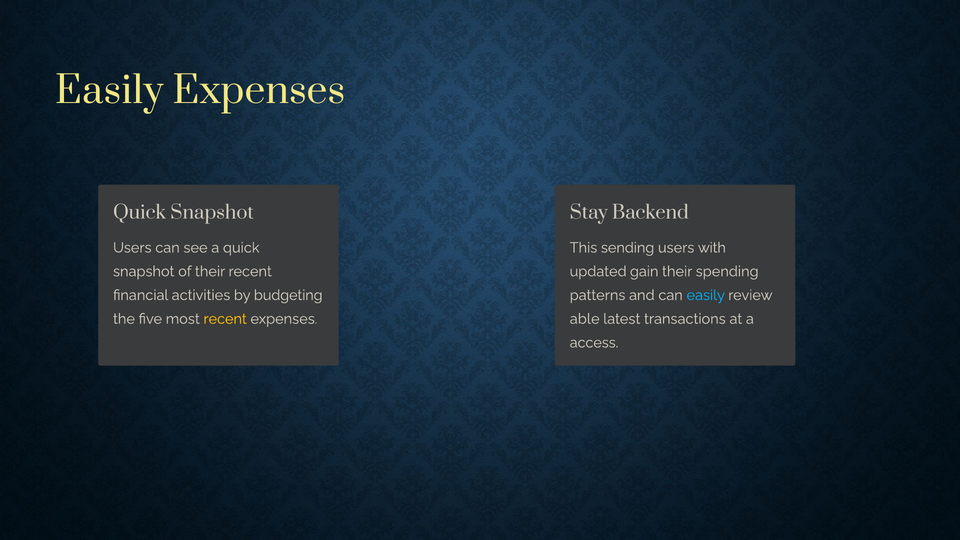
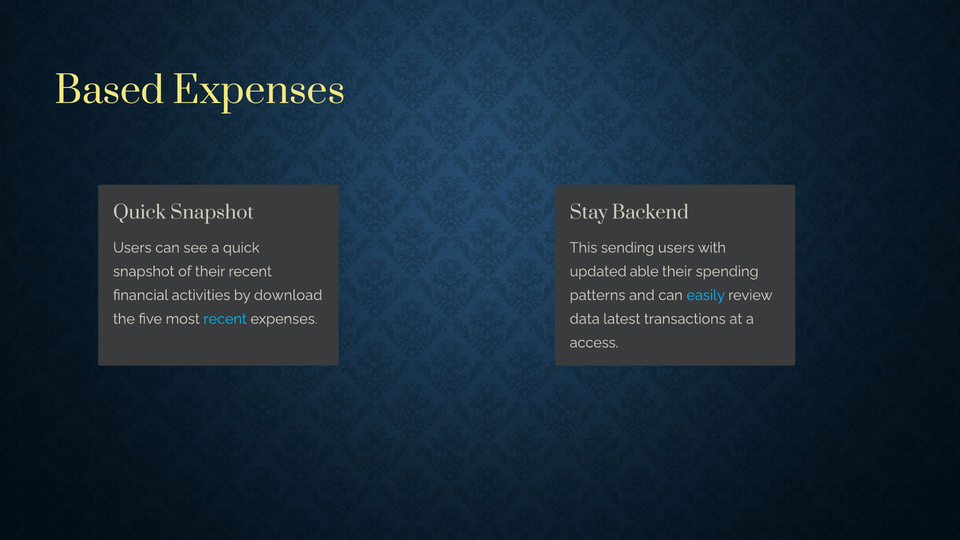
Easily at (109, 91): Easily -> Based
gain: gain -> able
budgeting: budgeting -> download
recent at (225, 319) colour: yellow -> light blue
able: able -> data
